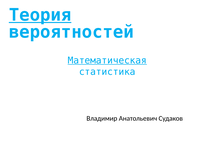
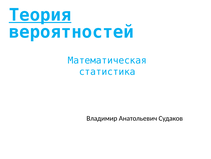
Математическая underline: present -> none
